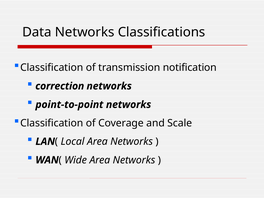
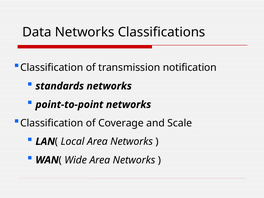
correction: correction -> standards
